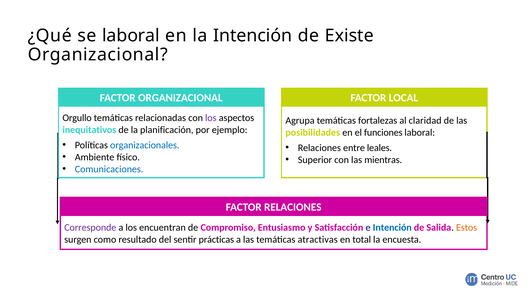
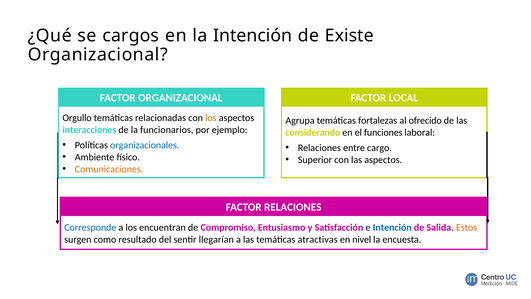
se laboral: laboral -> cargos
los at (211, 118) colour: purple -> orange
claridad: claridad -> ofrecido
inequitativos: inequitativos -> interacciones
planificación: planificación -> funcionarios
posibilidades: posibilidades -> considerando
leales: leales -> cargo
las mientras: mientras -> aspectos
Comunicaciones colour: blue -> orange
Corresponde colour: purple -> blue
prácticas: prácticas -> llegarían
total: total -> nivel
